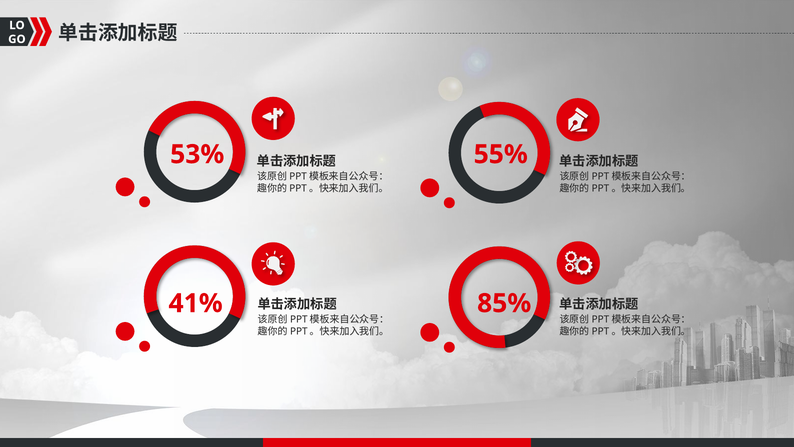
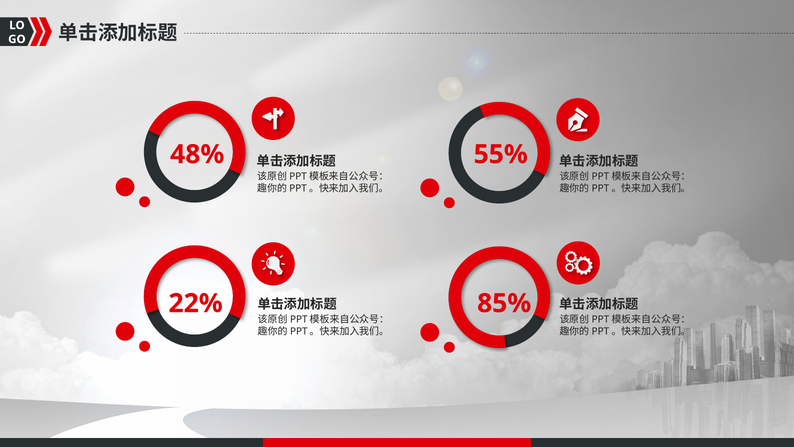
53%: 53% -> 48%
41%: 41% -> 22%
